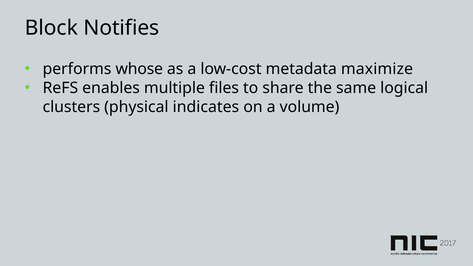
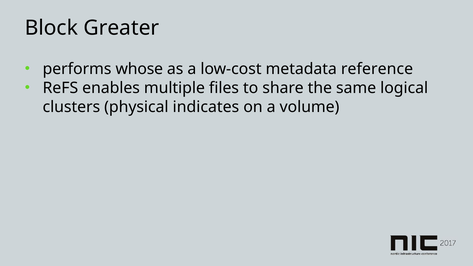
Notifies: Notifies -> Greater
maximize: maximize -> reference
